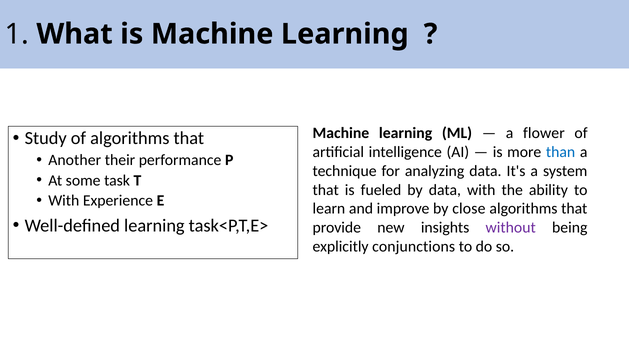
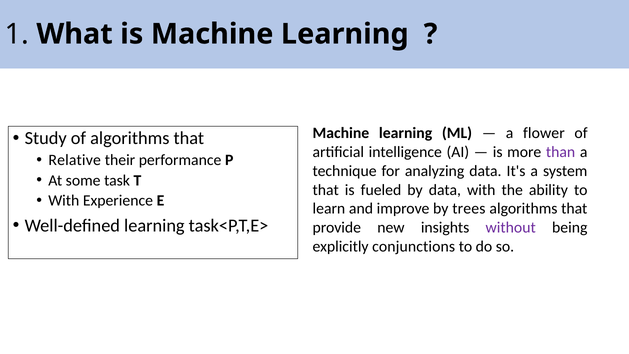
than colour: blue -> purple
Another: Another -> Relative
close: close -> trees
